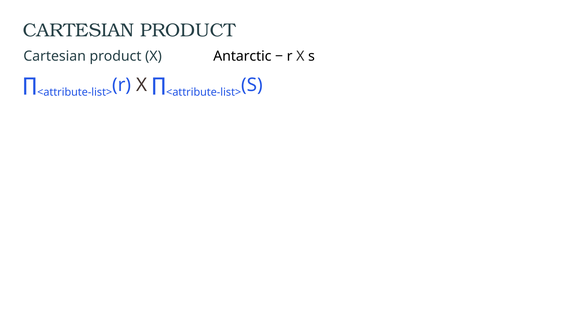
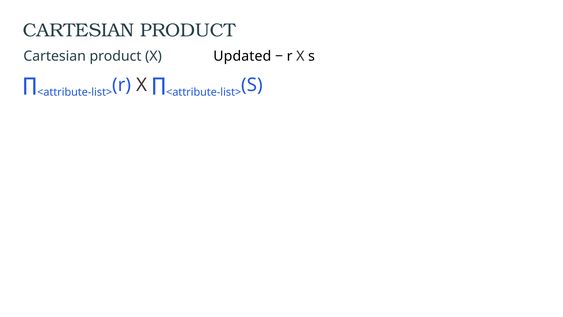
Antarctic: Antarctic -> Updated
